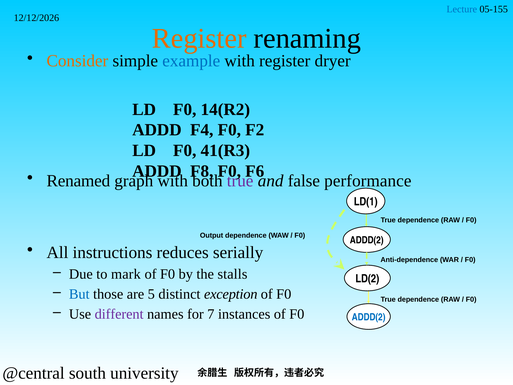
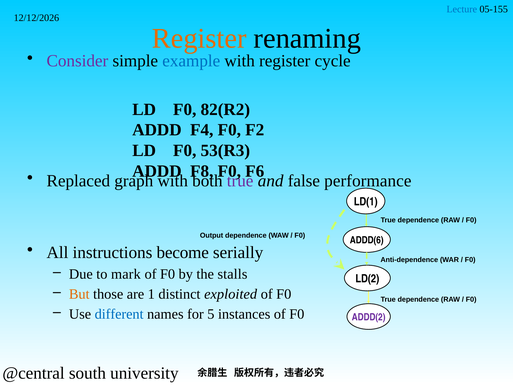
Consider colour: orange -> purple
dryer: dryer -> cycle
14(R2: 14(R2 -> 82(R2
41(R3: 41(R3 -> 53(R3
Renamed: Renamed -> Replaced
ADDD(2 at (367, 240): ADDD(2 -> ADDD(6
reduces: reduces -> become
But colour: blue -> orange
5: 5 -> 1
exception: exception -> exploited
different colour: purple -> blue
7: 7 -> 5
ADDD(2 at (369, 317) colour: blue -> purple
